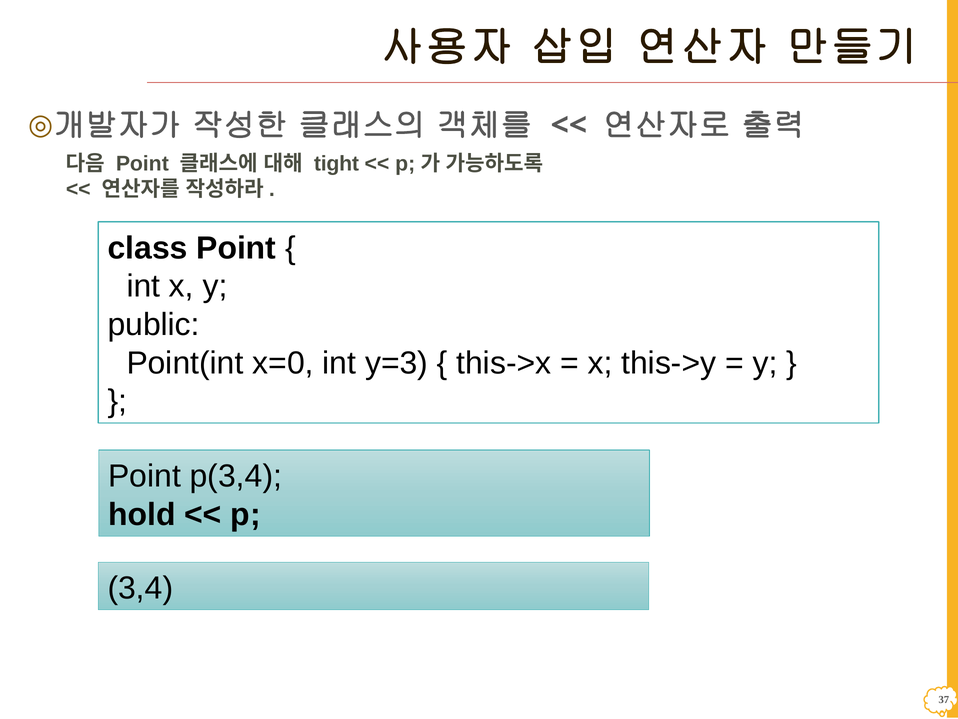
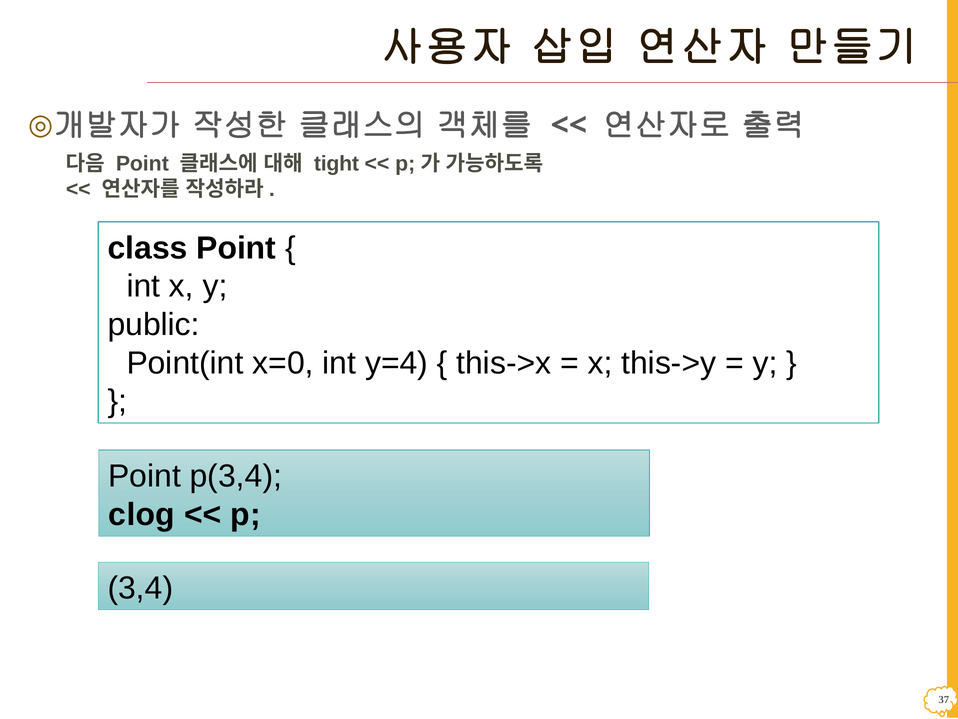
y=3: y=3 -> y=4
hold: hold -> clog
